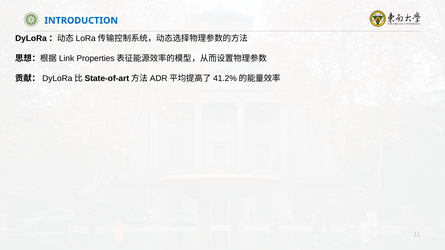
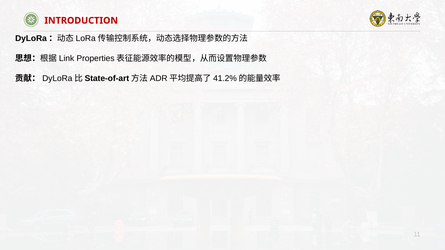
INTRODUCTION colour: blue -> red
